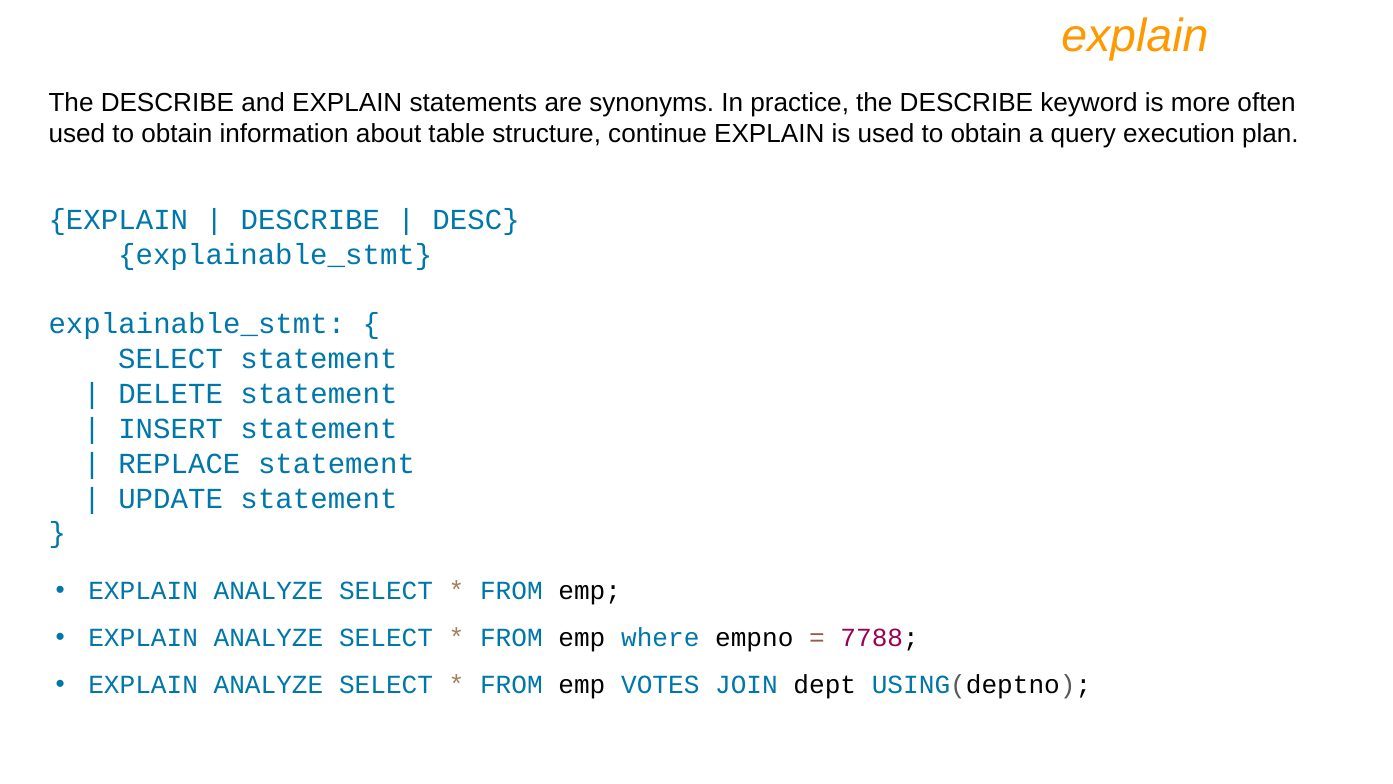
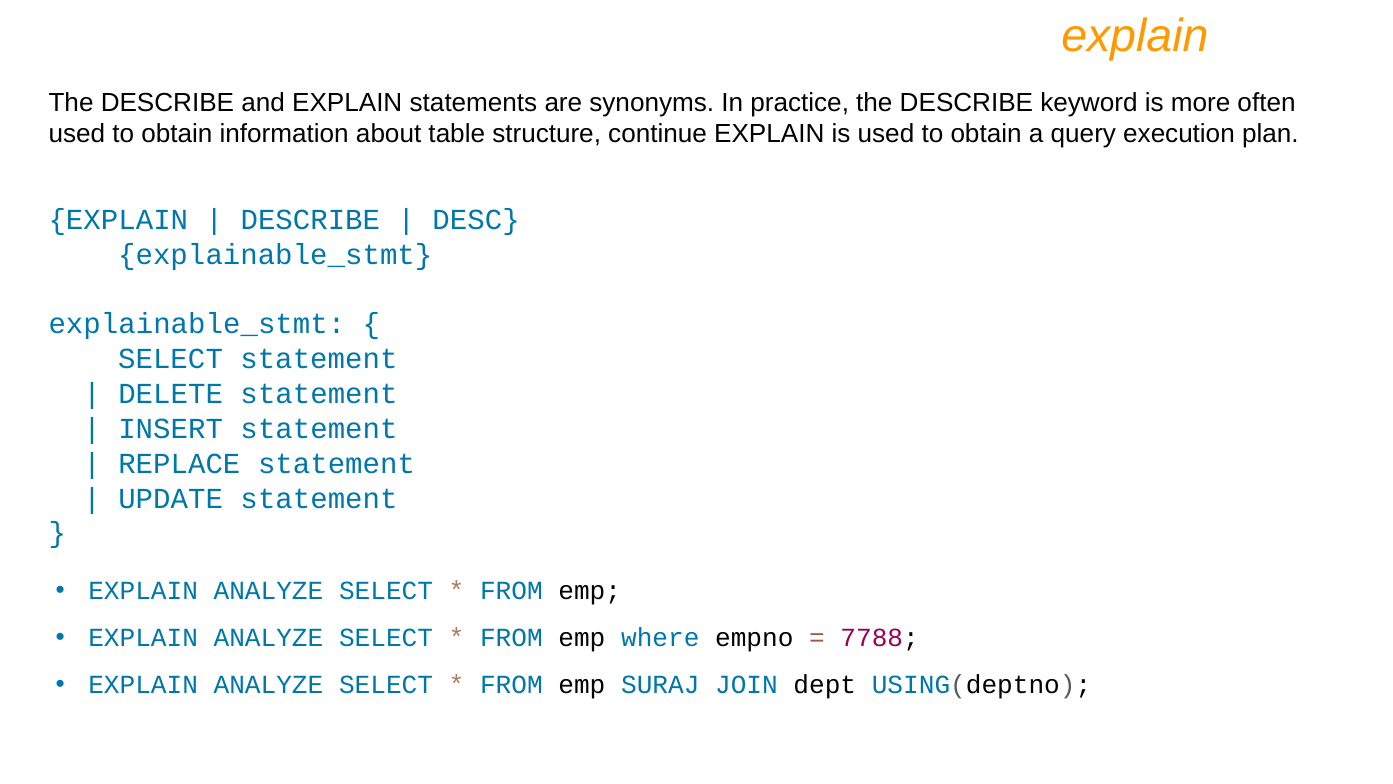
VOTES: VOTES -> SURAJ
